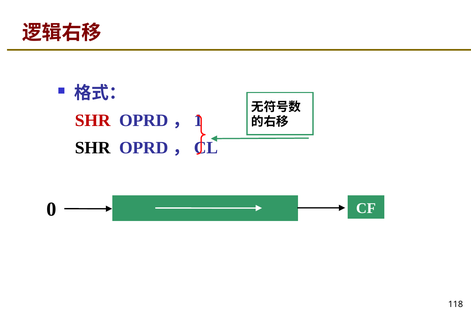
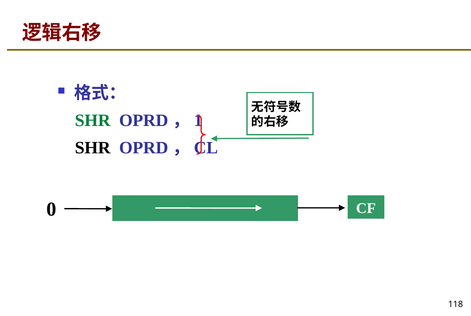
SHR at (93, 121) colour: red -> green
